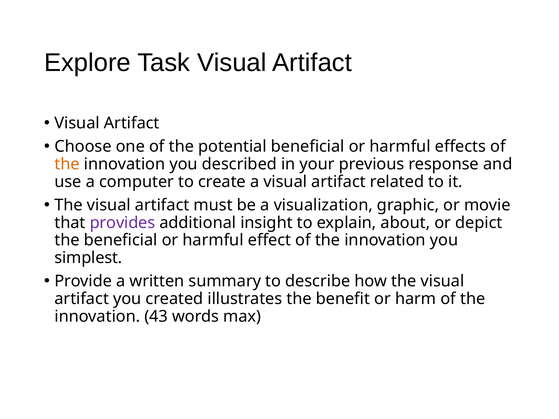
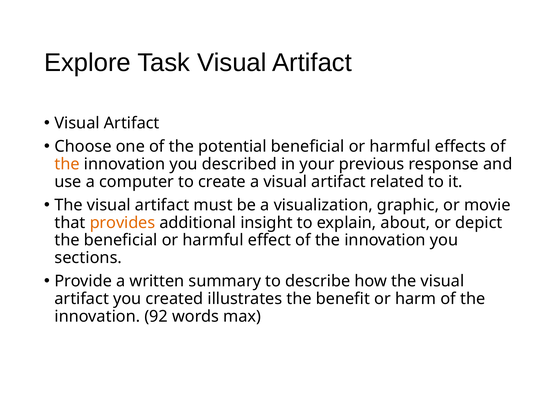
provides colour: purple -> orange
simplest: simplest -> sections
43: 43 -> 92
